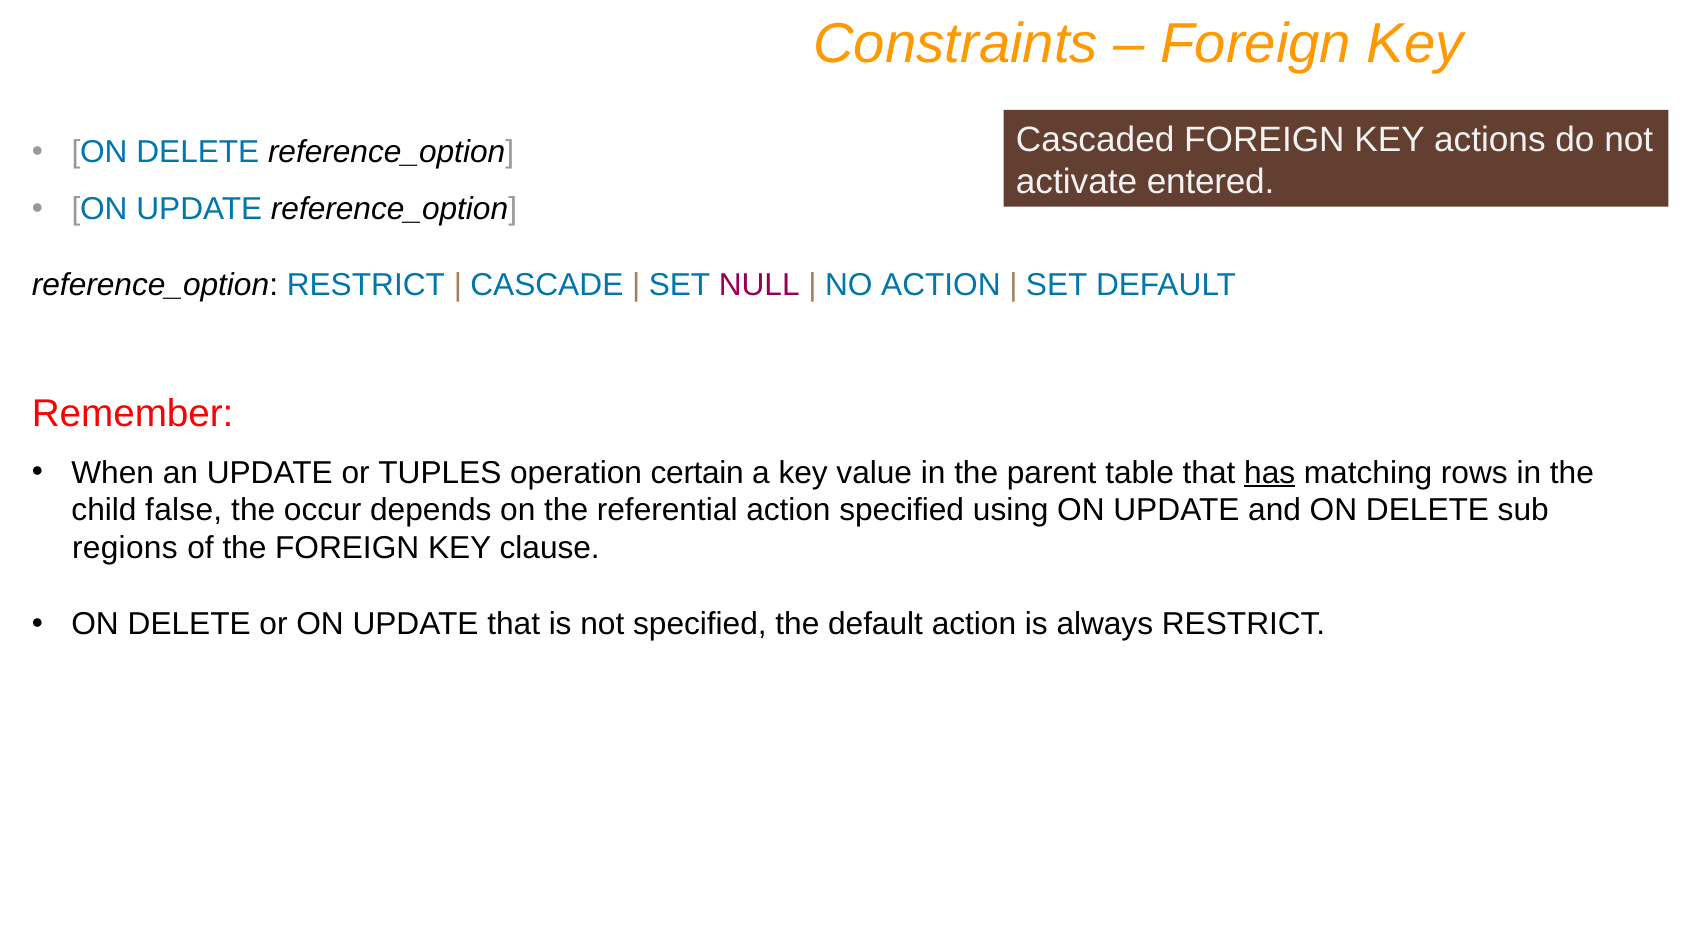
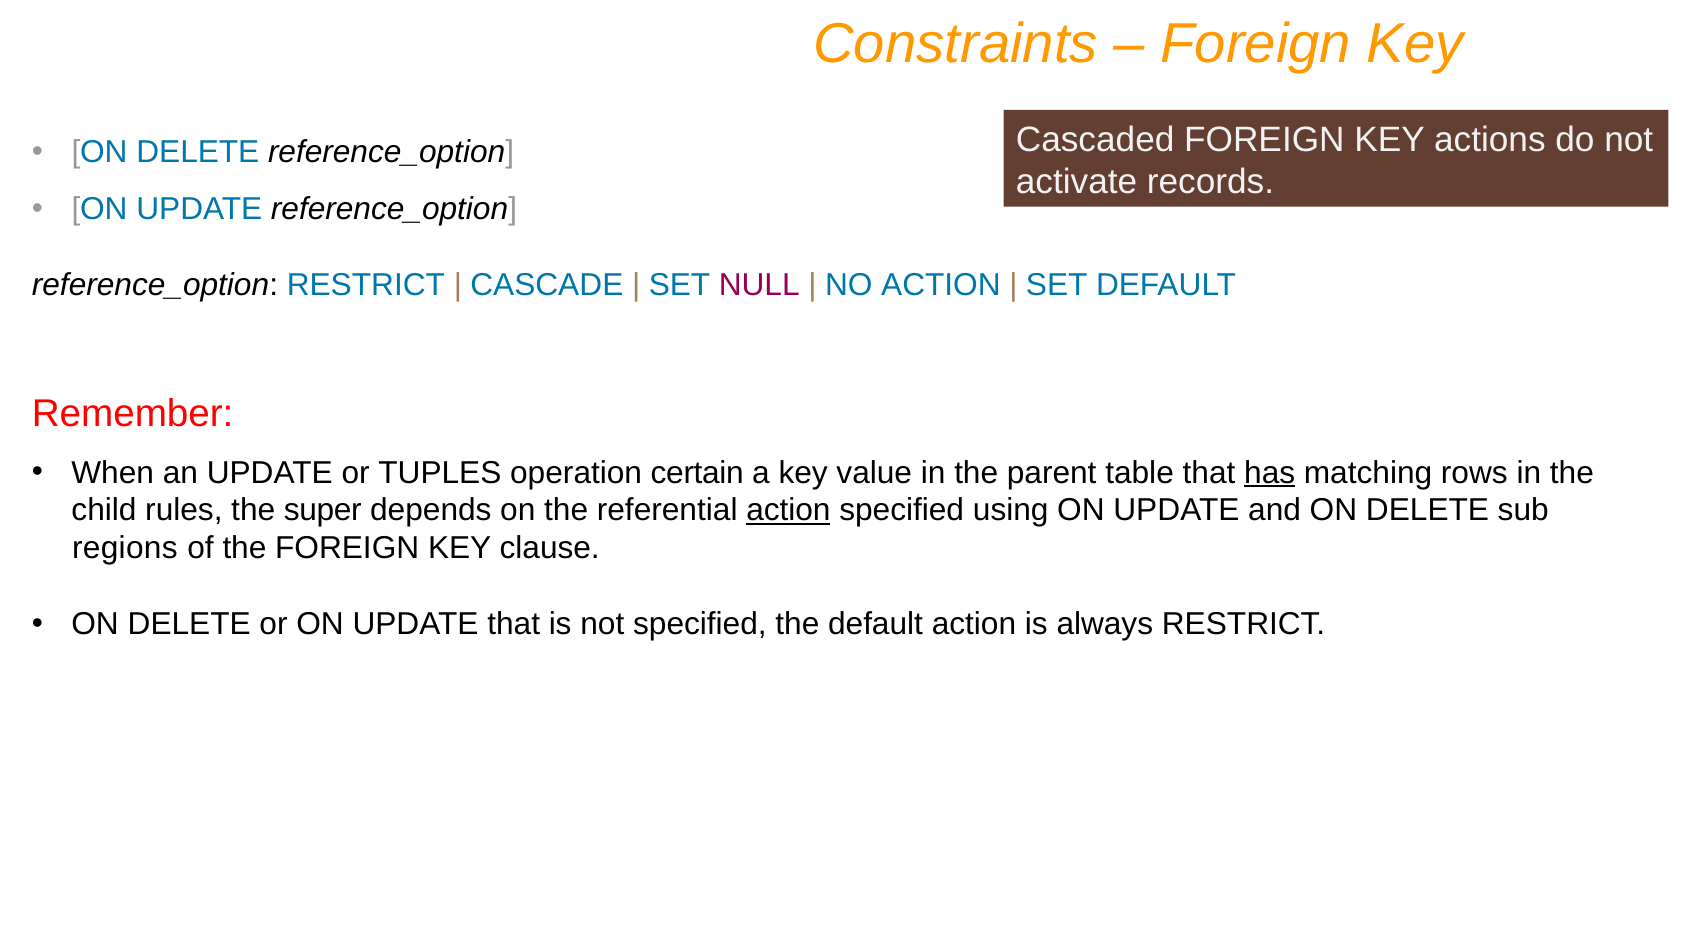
entered: entered -> records
false: false -> rules
occur: occur -> super
action at (788, 511) underline: none -> present
